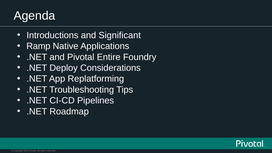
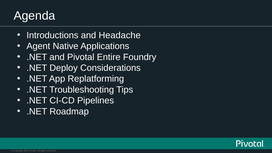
Significant: Significant -> Headache
Ramp: Ramp -> Agent
